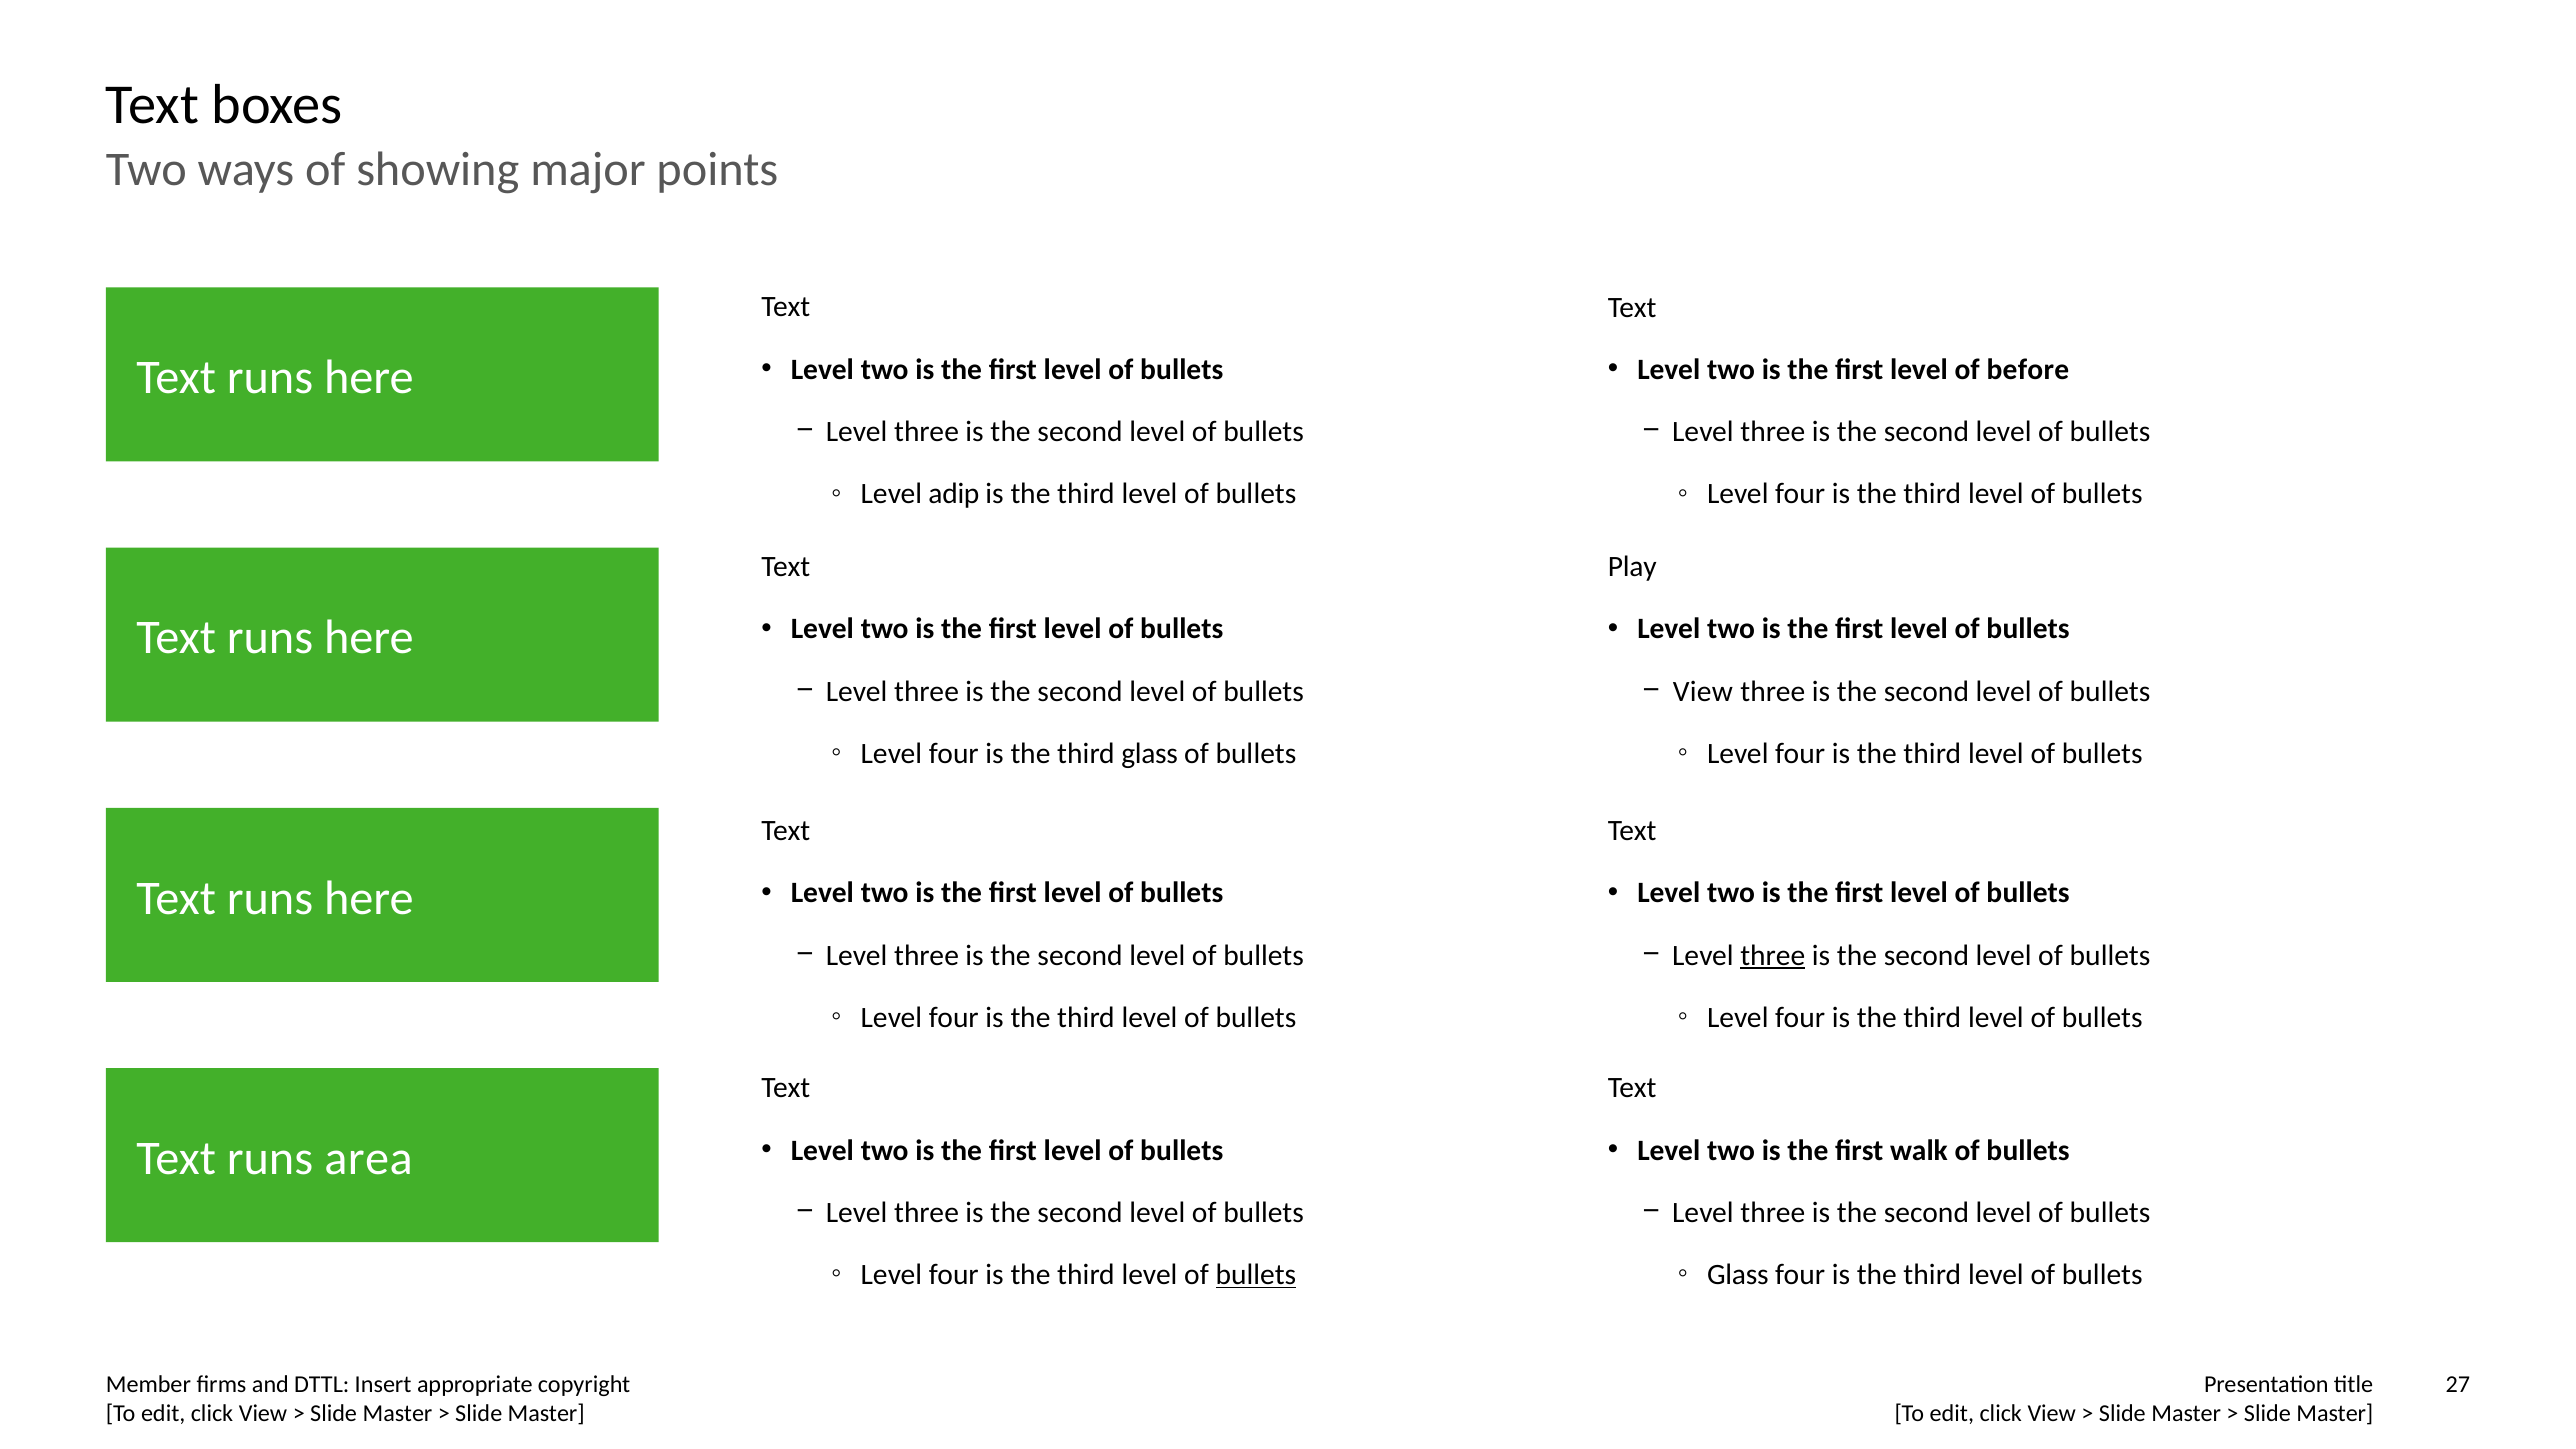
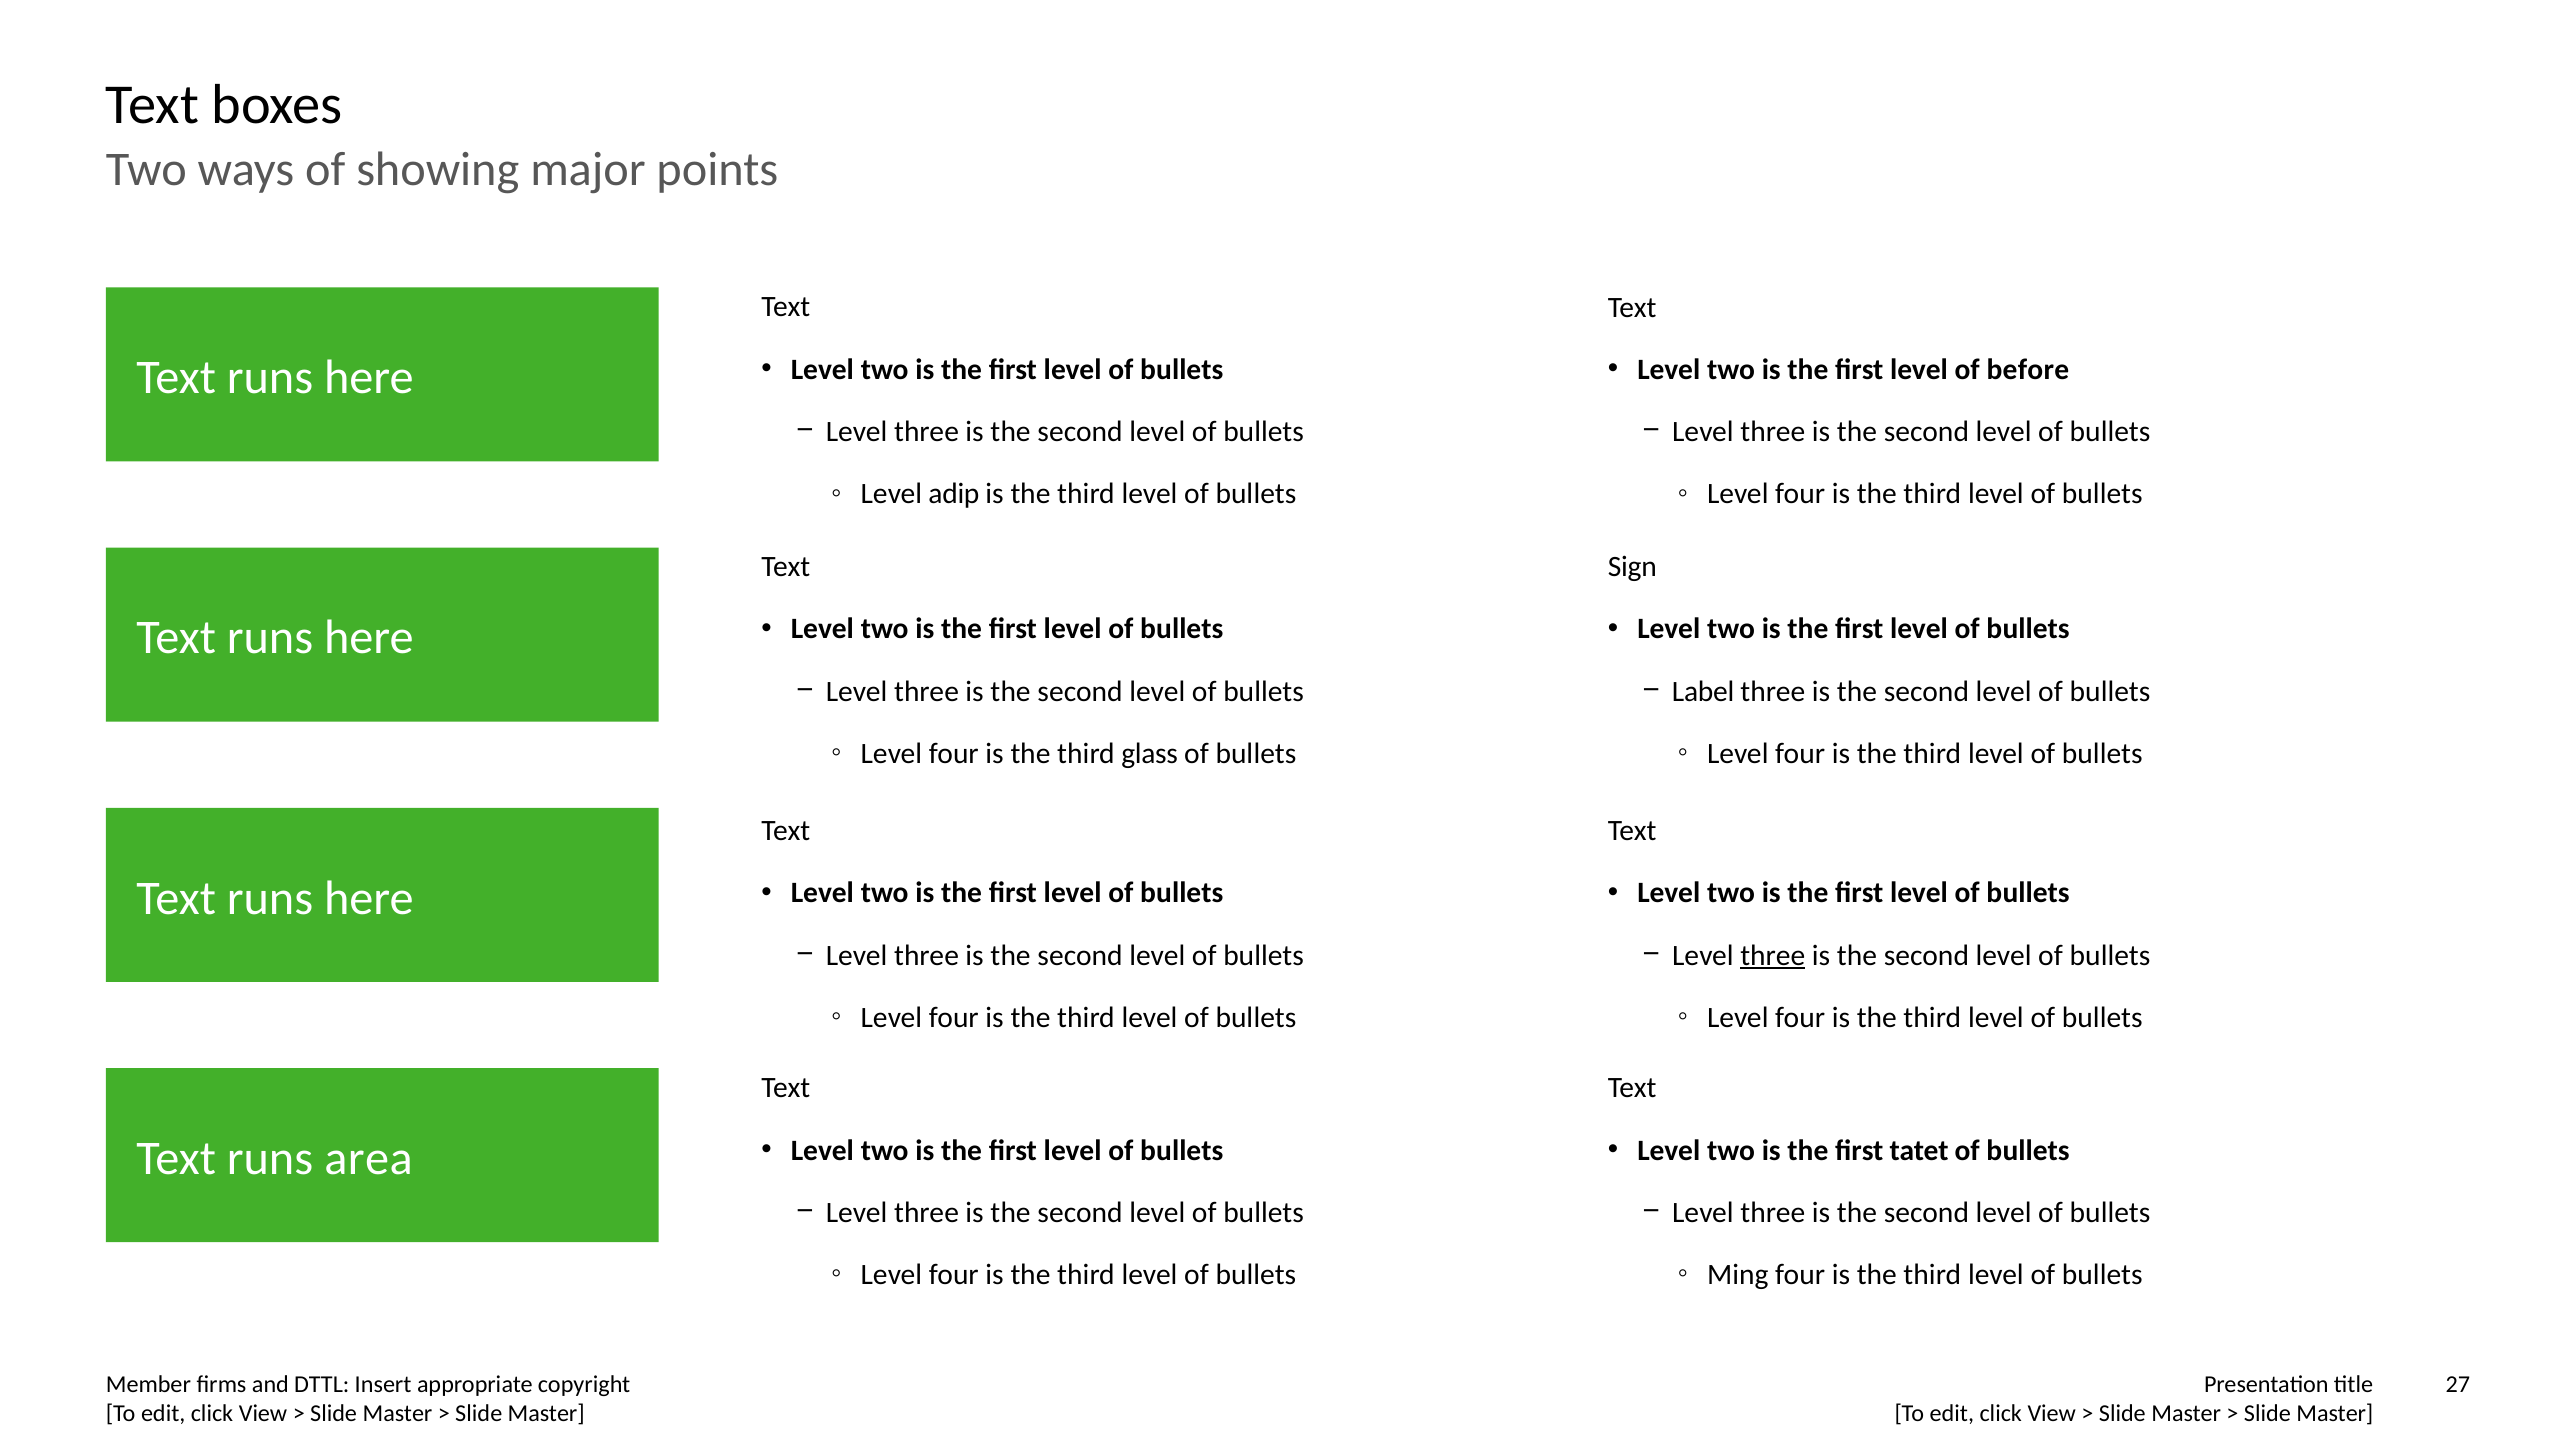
Play: Play -> Sign
View at (1703, 691): View -> Label
walk: walk -> tatet
bullets at (1256, 1275) underline: present -> none
Glass at (1738, 1275): Glass -> Ming
